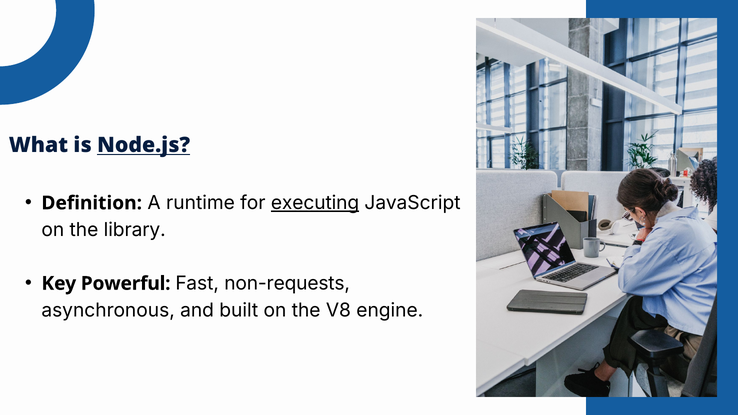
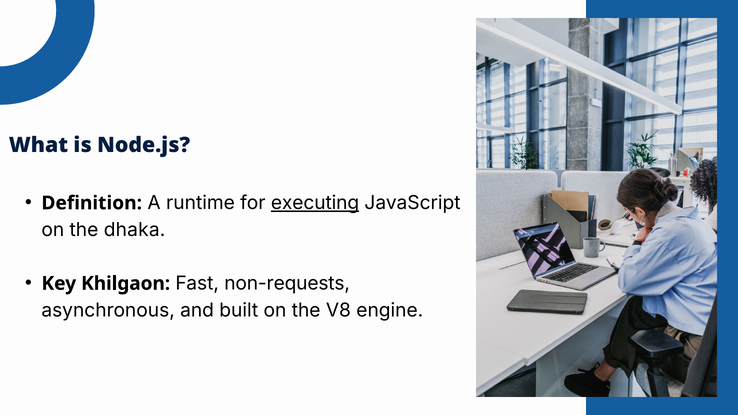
Node.js underline: present -> none
library: library -> dhaka
Powerful: Powerful -> Khilgaon
